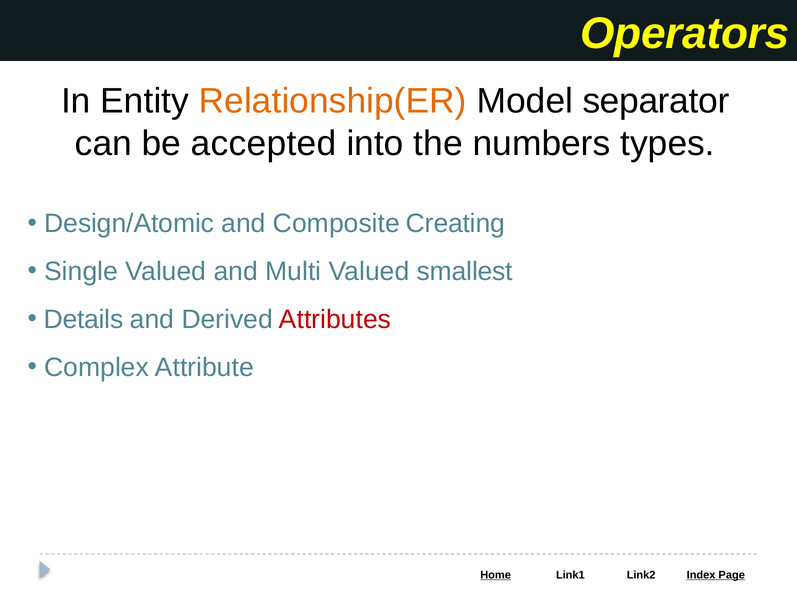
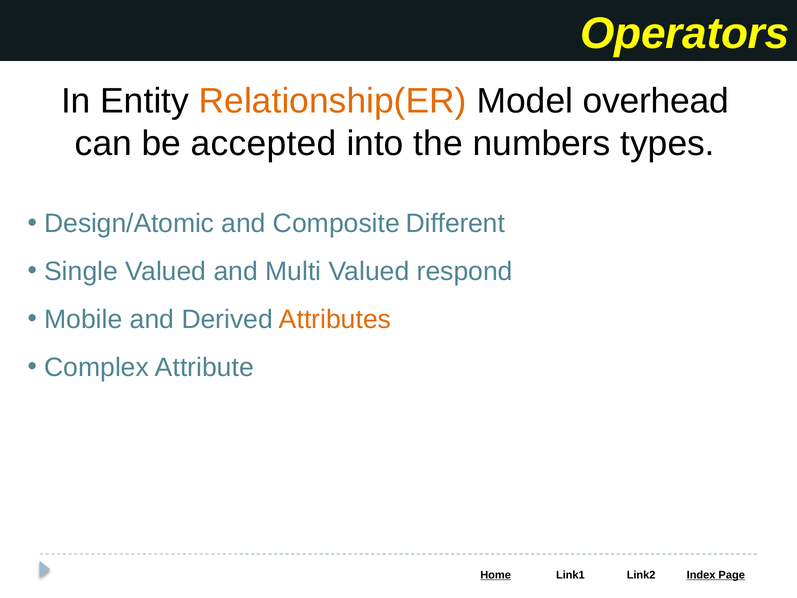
separator: separator -> overhead
Creating: Creating -> Different
smallest: smallest -> respond
Details: Details -> Mobile
Attributes colour: red -> orange
